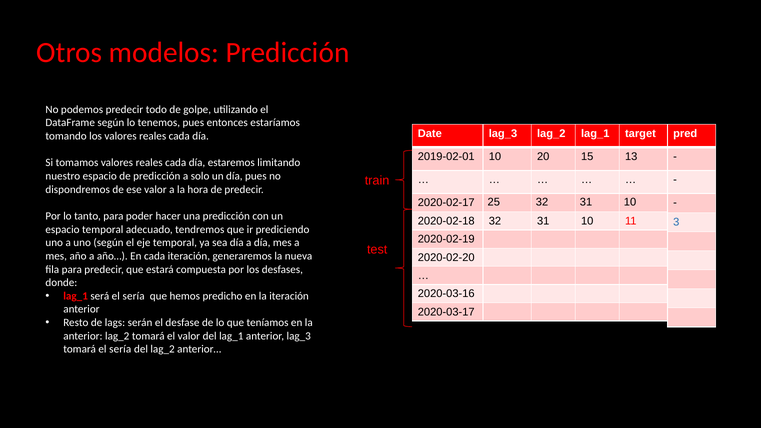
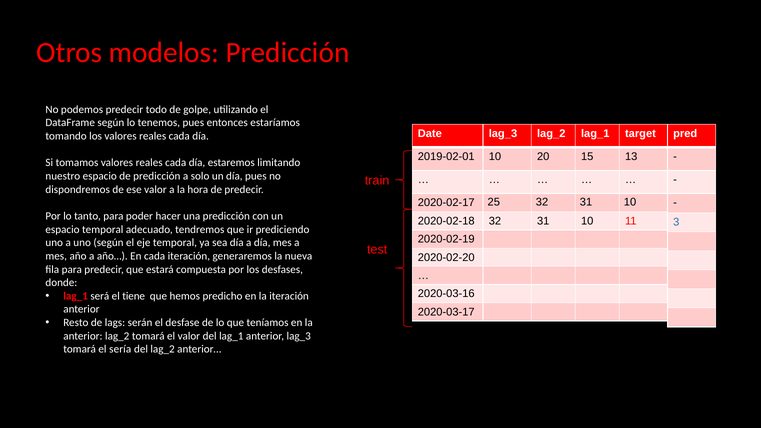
será el sería: sería -> tiene
